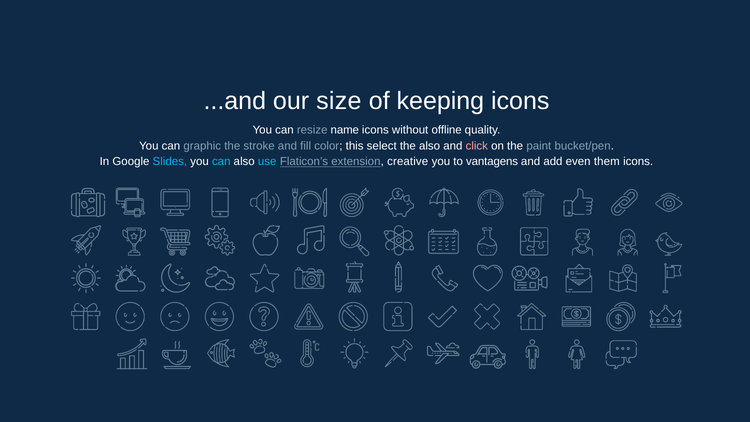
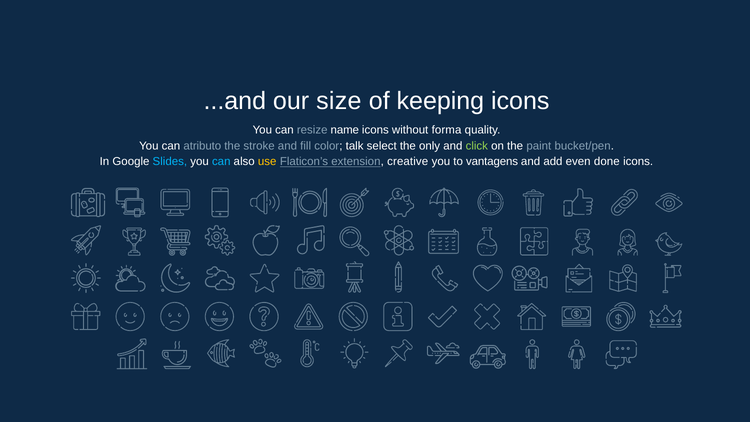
offline: offline -> forma
graphic: graphic -> atributo
this: this -> talk
the also: also -> only
click colour: pink -> light green
use colour: light blue -> yellow
them: them -> done
